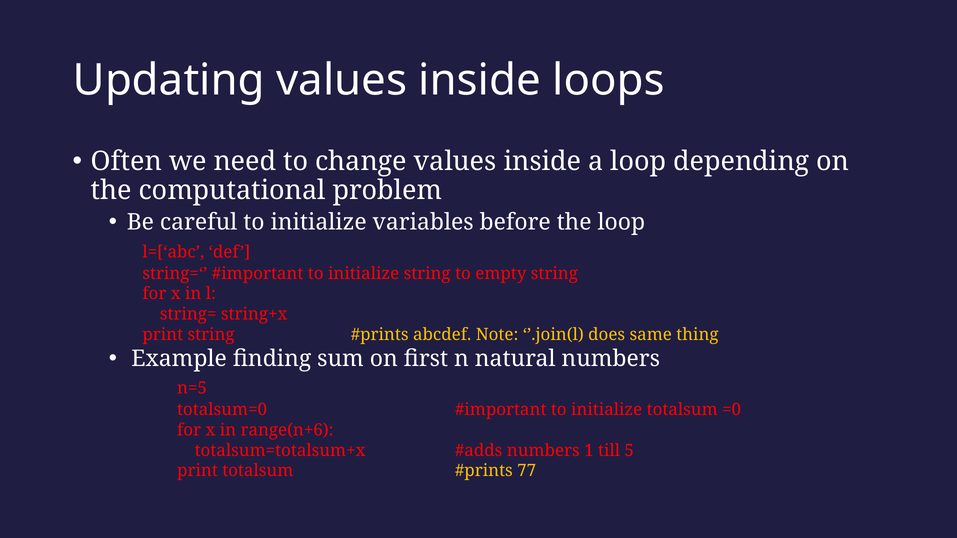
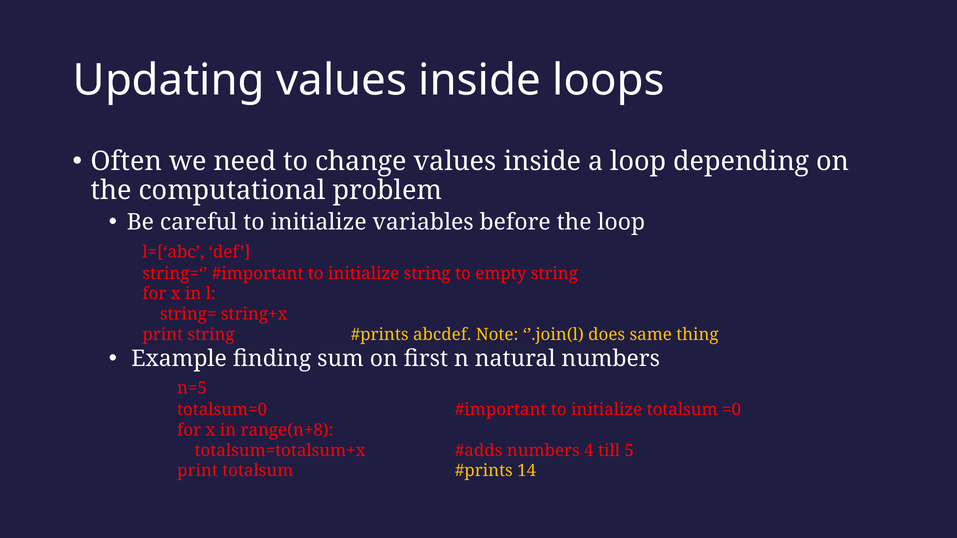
range(n+6: range(n+6 -> range(n+8
1: 1 -> 4
77: 77 -> 14
